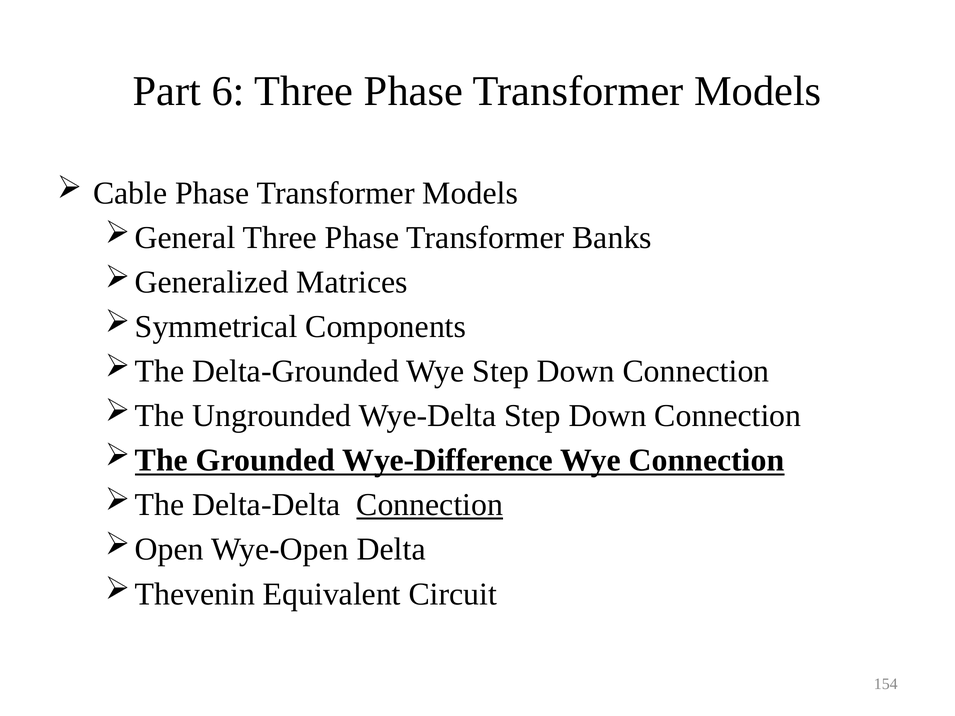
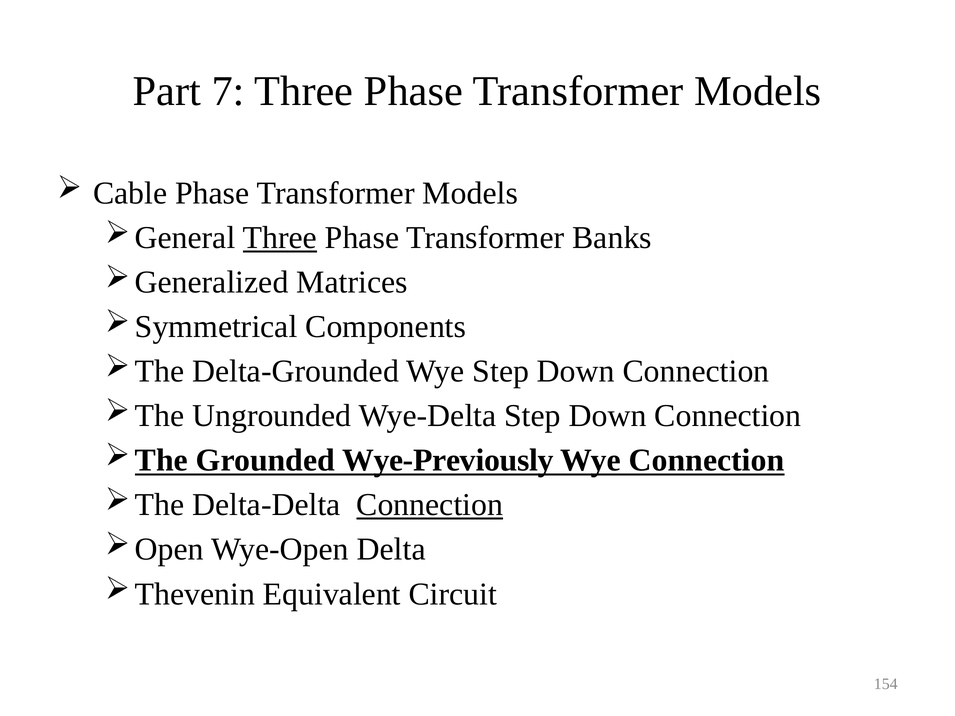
6: 6 -> 7
Three at (280, 238) underline: none -> present
Wye-Difference: Wye-Difference -> Wye-Previously
